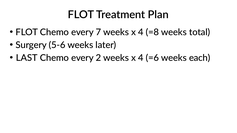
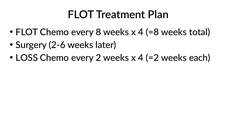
7: 7 -> 8
5-6: 5-6 -> 2-6
LAST: LAST -> LOSS
=6: =6 -> =2
